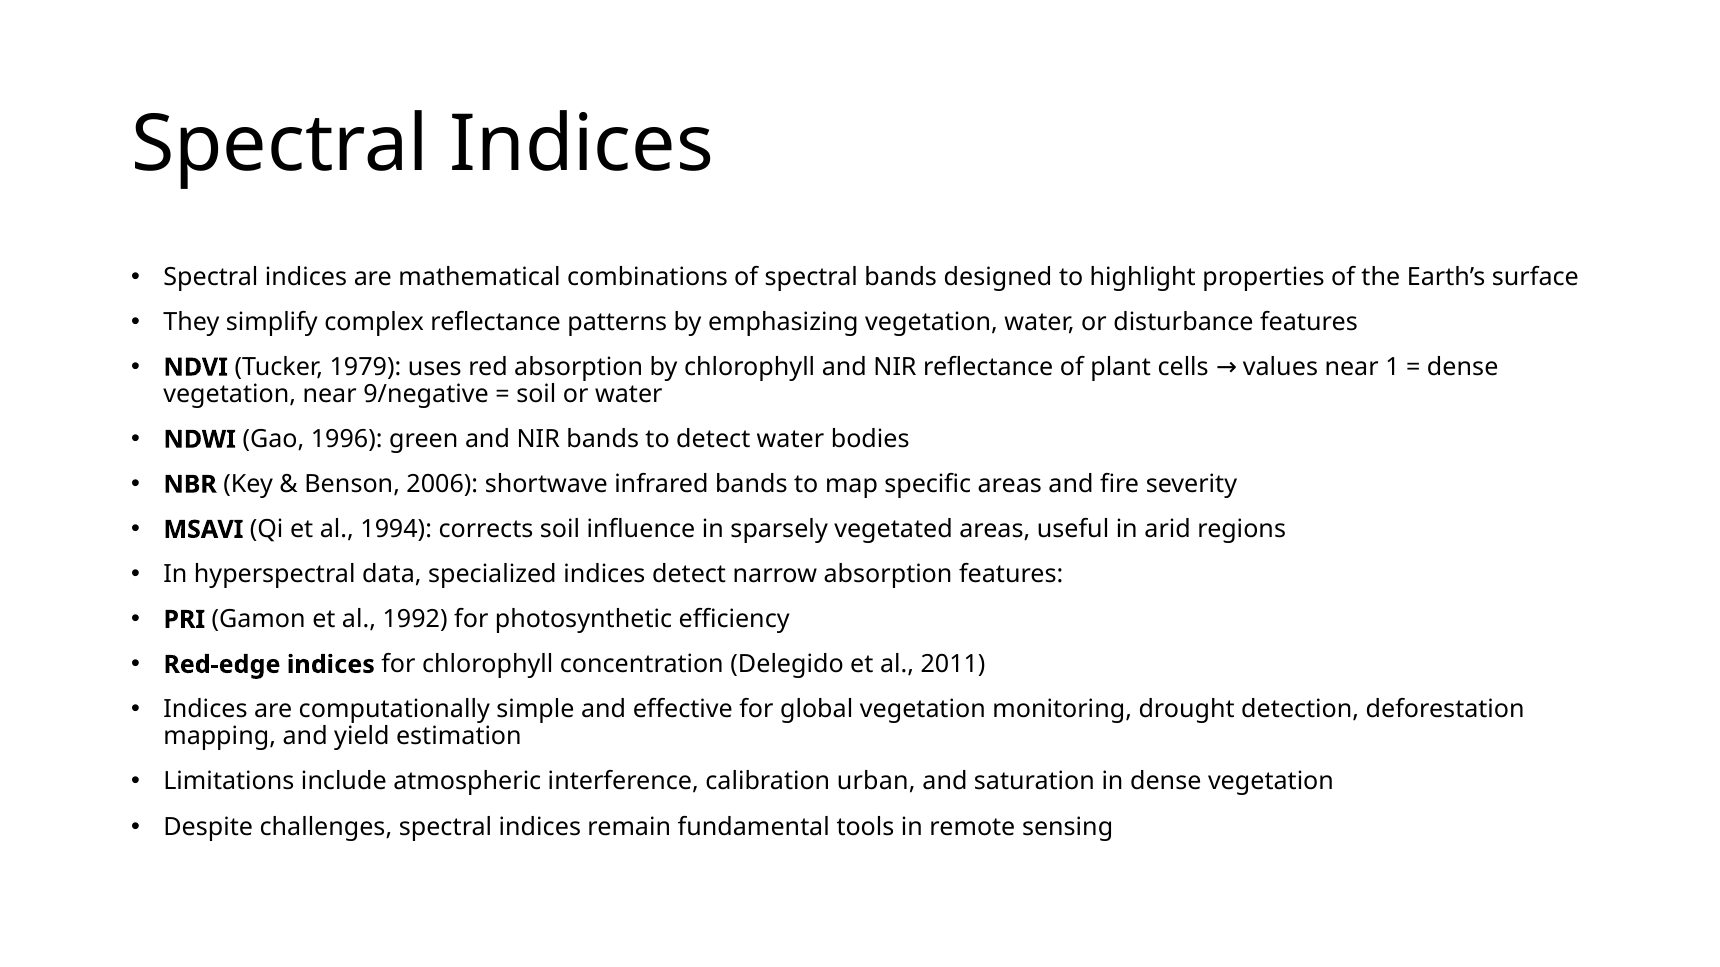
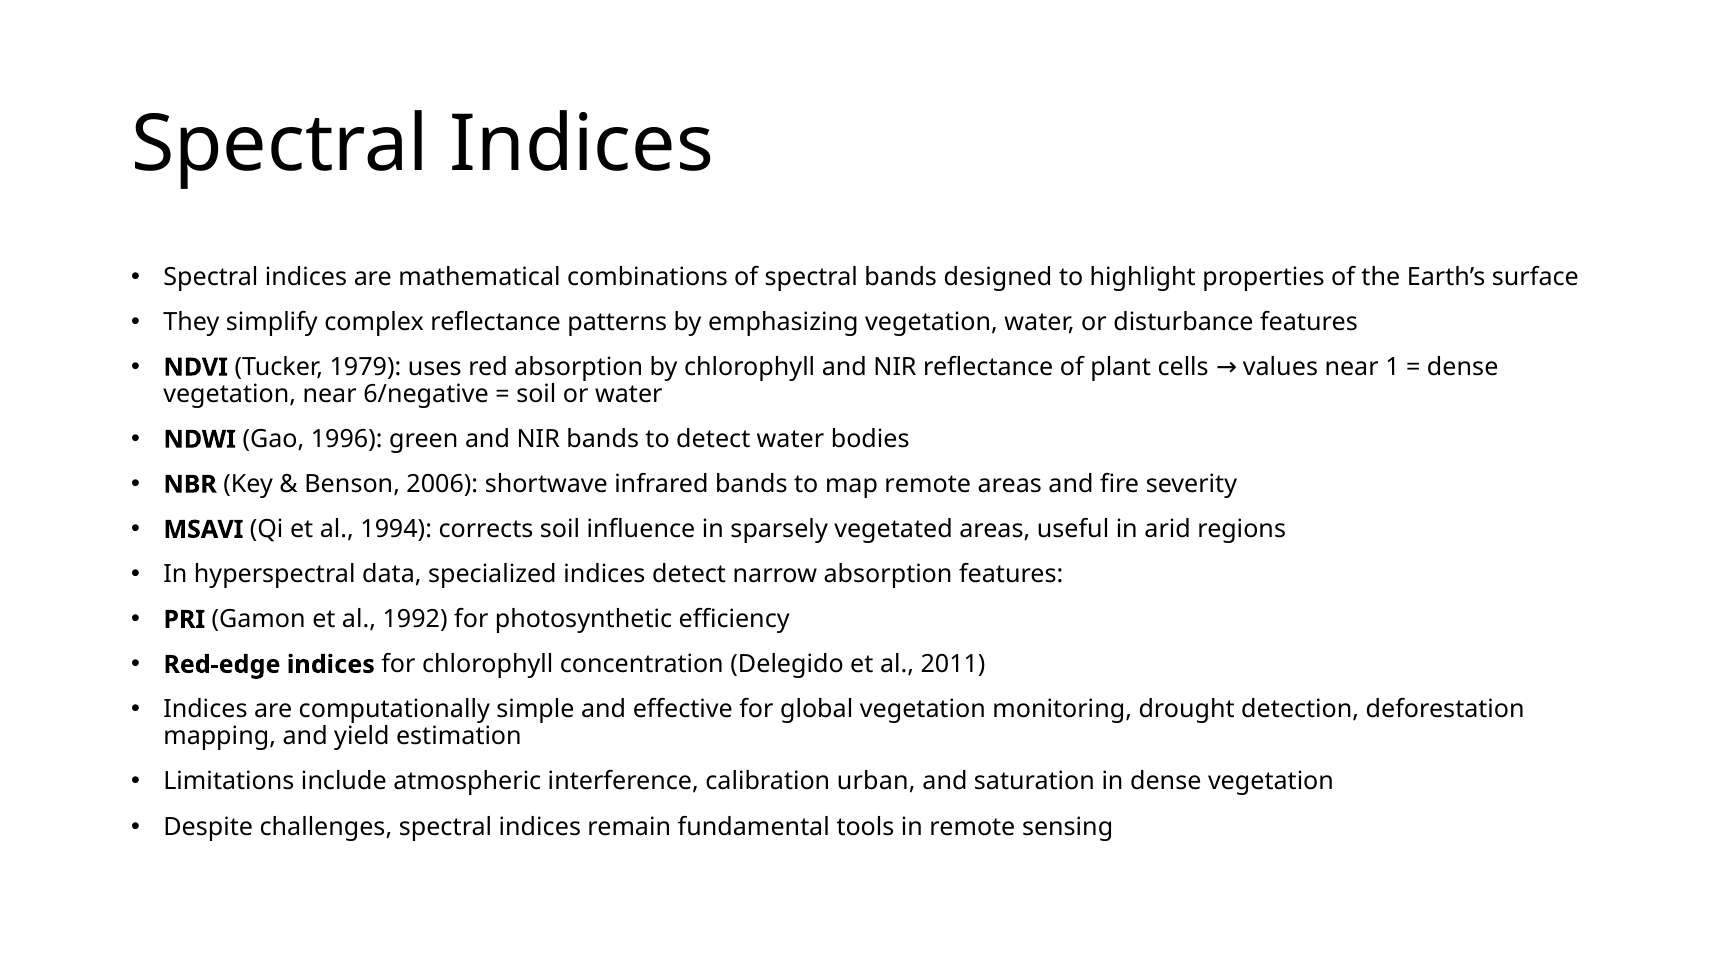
9/negative: 9/negative -> 6/negative
map specific: specific -> remote
